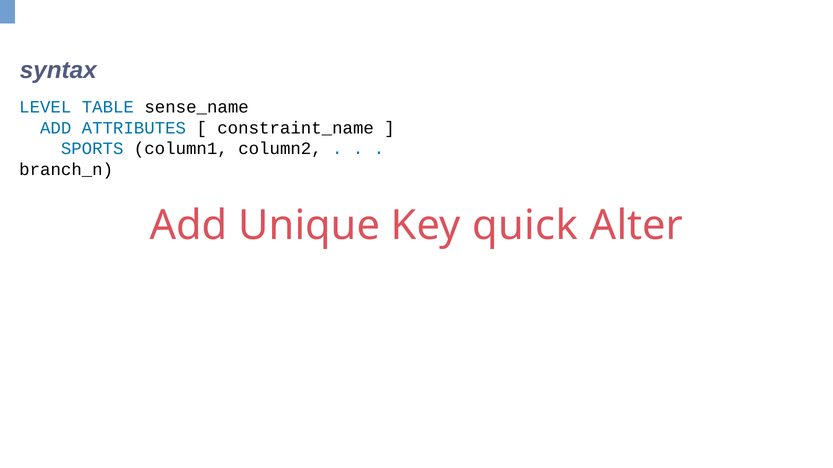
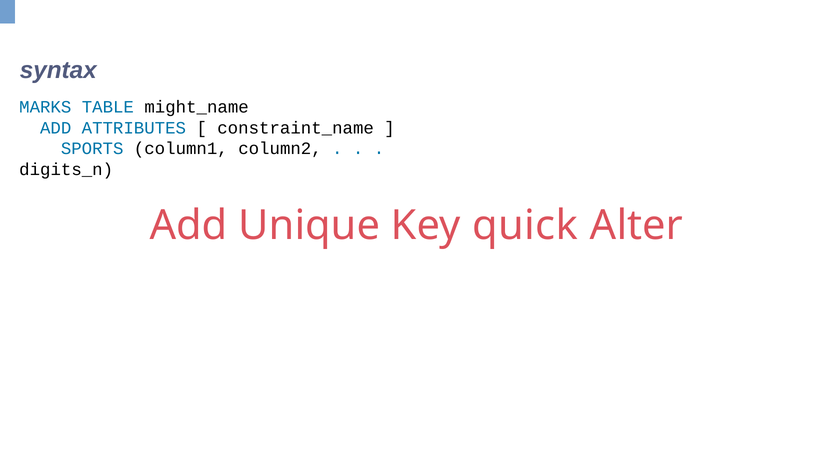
LEVEL: LEVEL -> MARKS
sense_name: sense_name -> might_name
branch_n: branch_n -> digits_n
